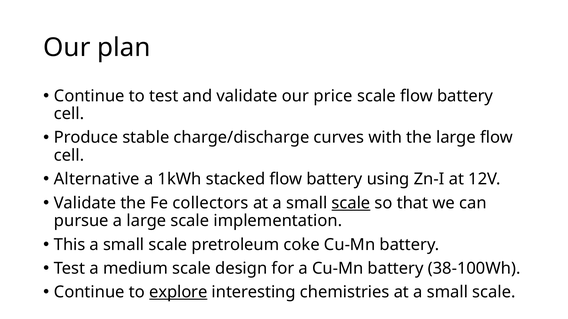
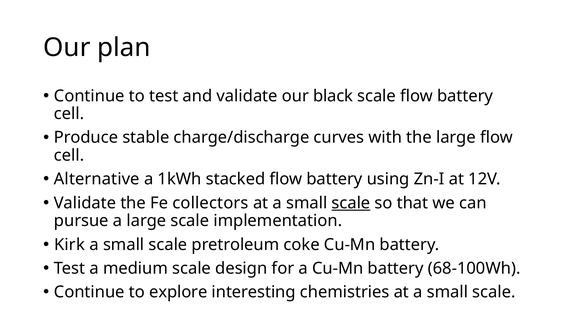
price: price -> black
This: This -> Kirk
38-100Wh: 38-100Wh -> 68-100Wh
explore underline: present -> none
